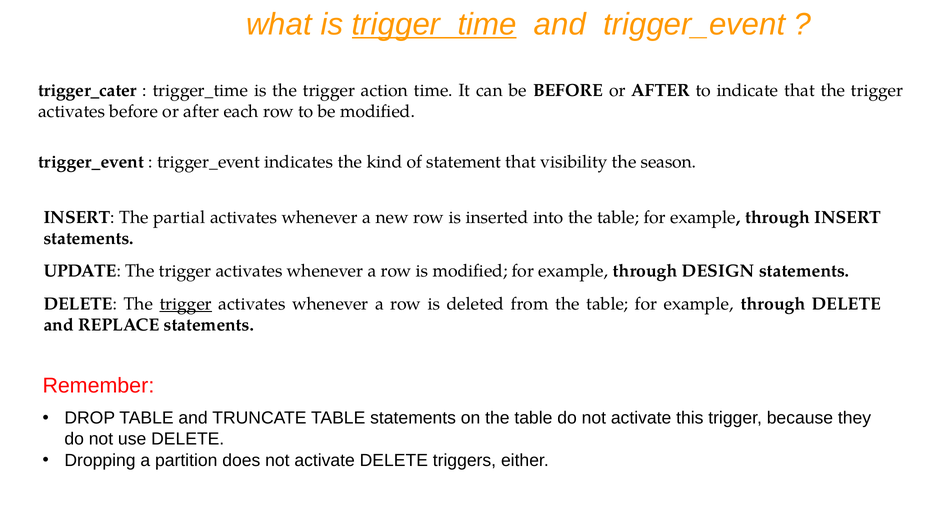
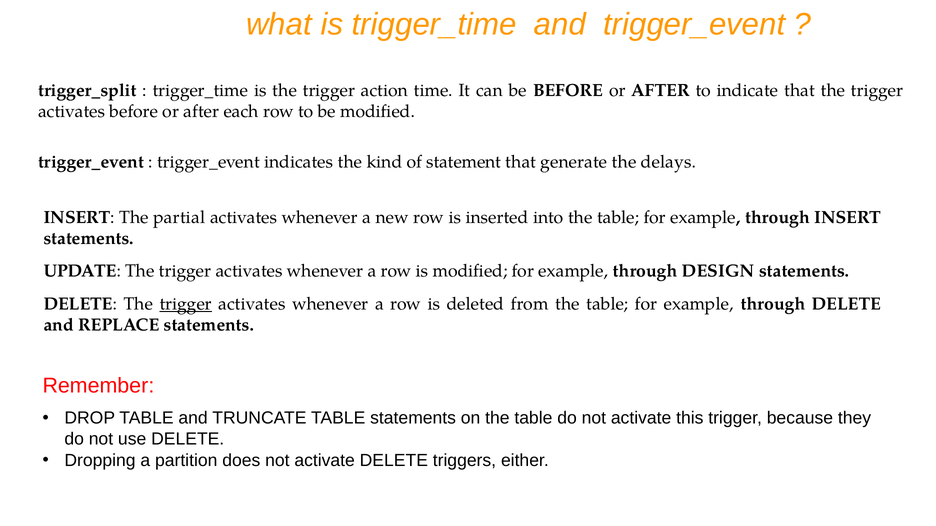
trigger_time at (434, 24) underline: present -> none
trigger_cater: trigger_cater -> trigger_split
visibility: visibility -> generate
season: season -> delays
